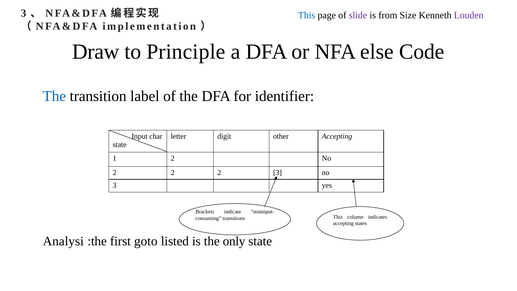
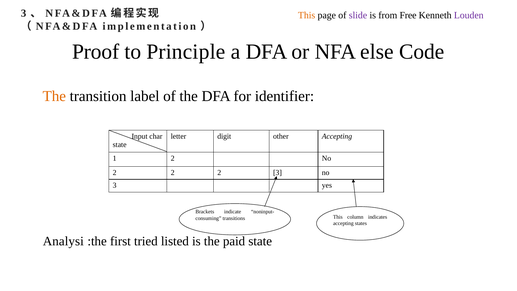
This at (307, 15) colour: blue -> orange
Size: Size -> Free
Draw: Draw -> Proof
The at (54, 96) colour: blue -> orange
goto: goto -> tried
only: only -> paid
